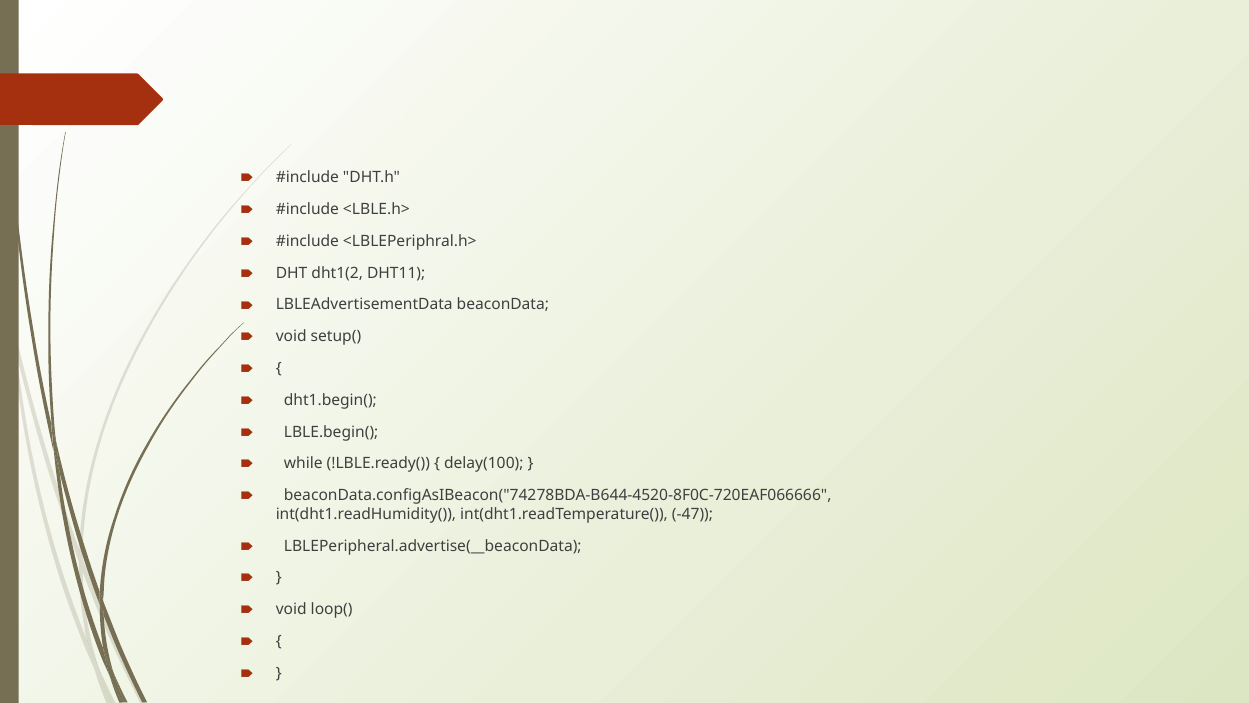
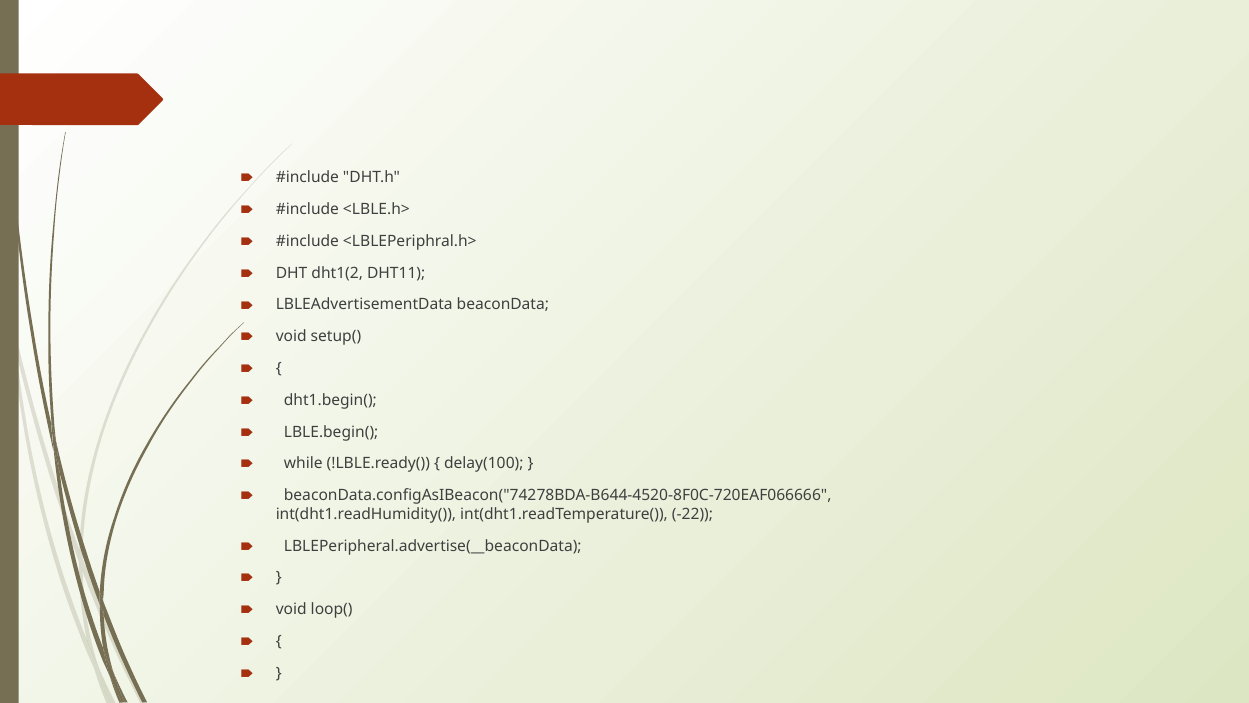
-47: -47 -> -22
